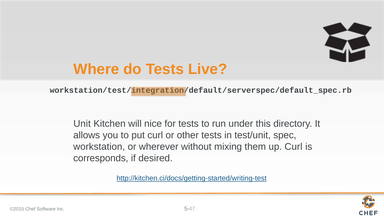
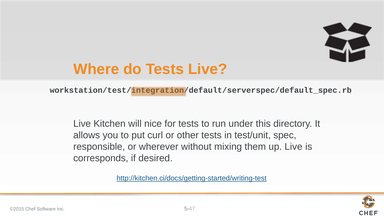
Unit at (82, 124): Unit -> Live
workstation: workstation -> responsible
up Curl: Curl -> Live
